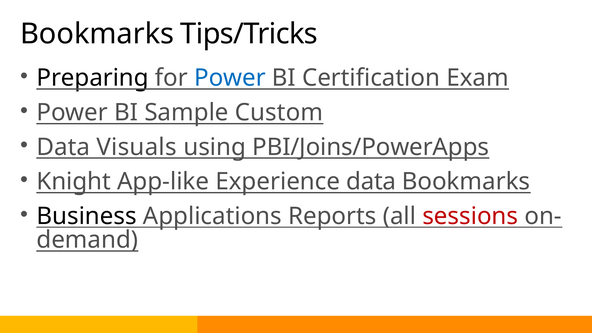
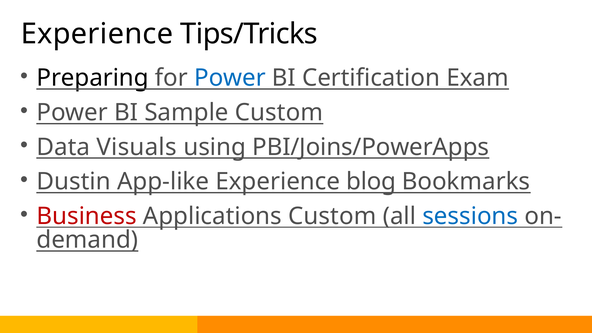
Bookmarks at (97, 34): Bookmarks -> Experience
Knight: Knight -> Dustin
Experience data: data -> blog
Business colour: black -> red
Applications Reports: Reports -> Custom
sessions colour: red -> blue
